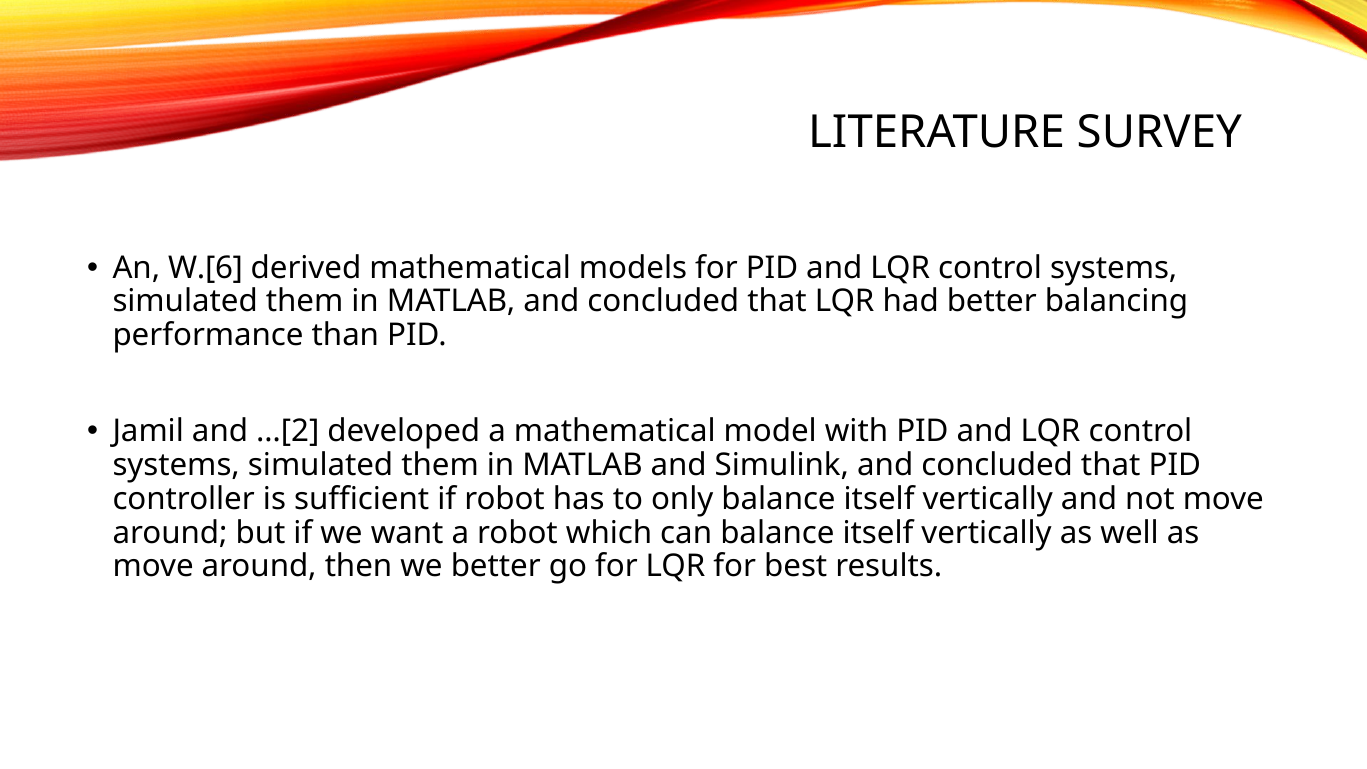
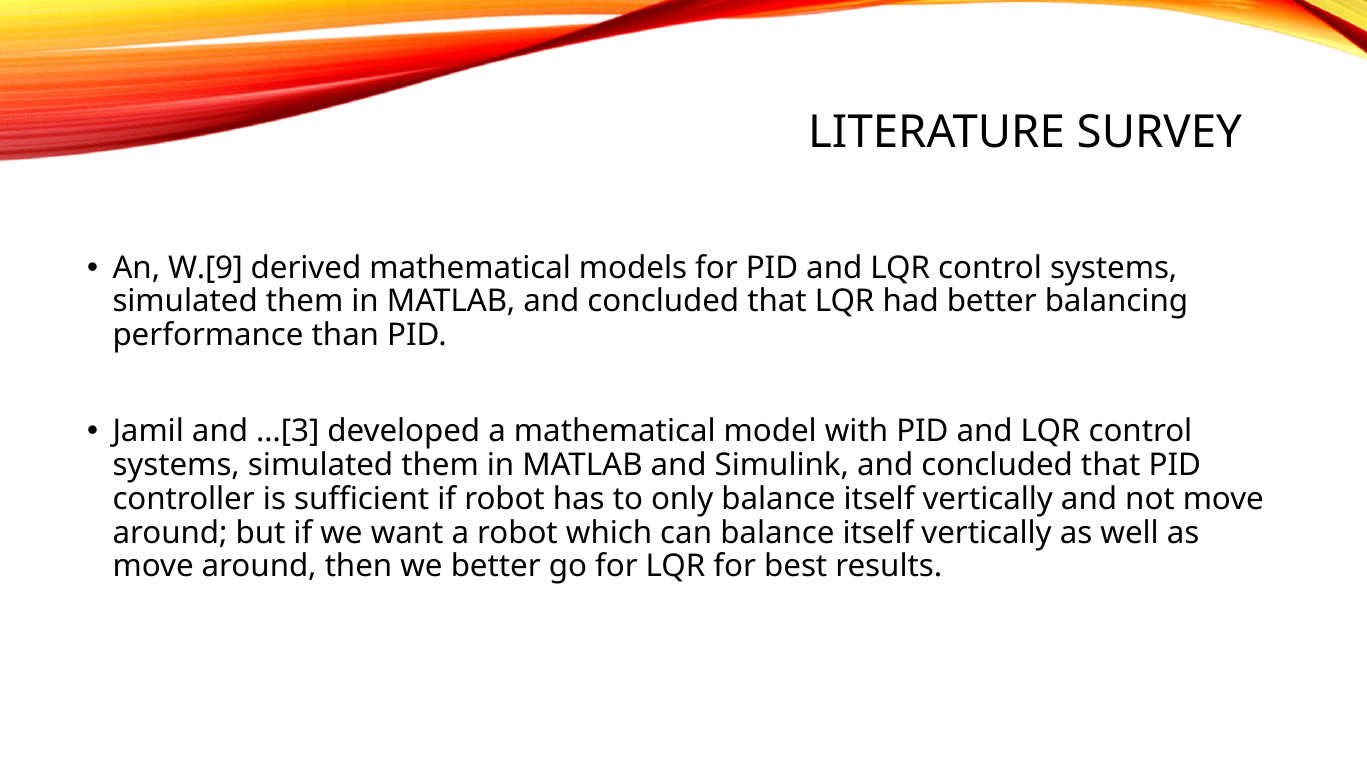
W.[6: W.[6 -> W.[9
…[2: …[2 -> …[3
